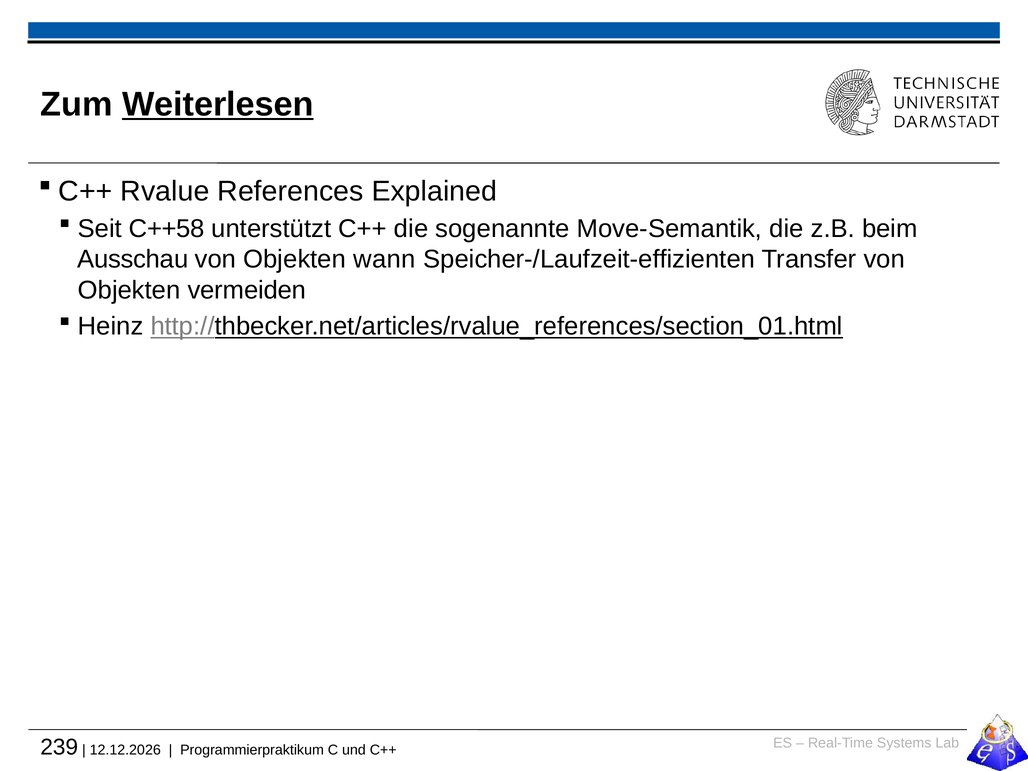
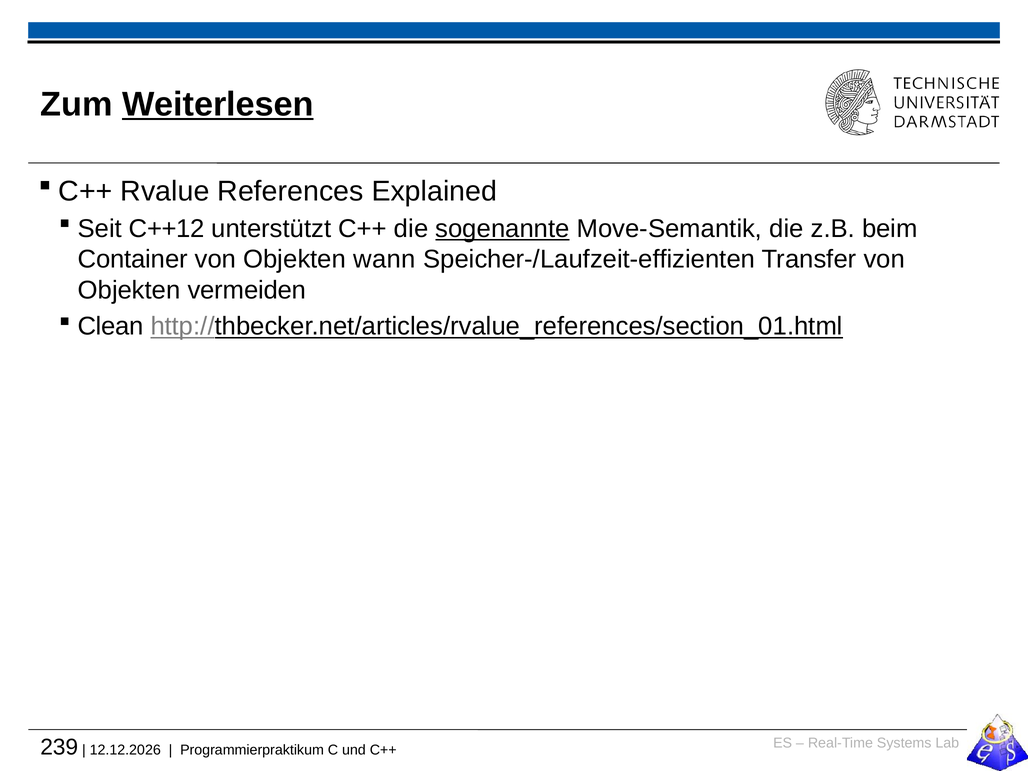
C++58: C++58 -> C++12
sogenannte underline: none -> present
Ausschau: Ausschau -> Container
Heinz: Heinz -> Clean
